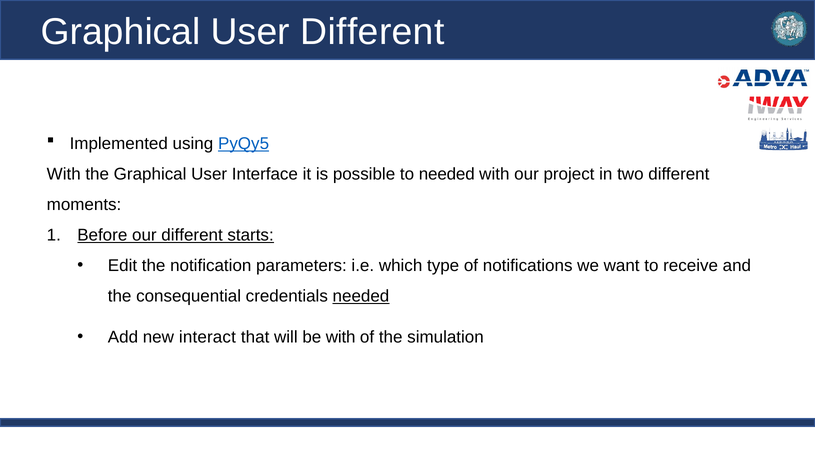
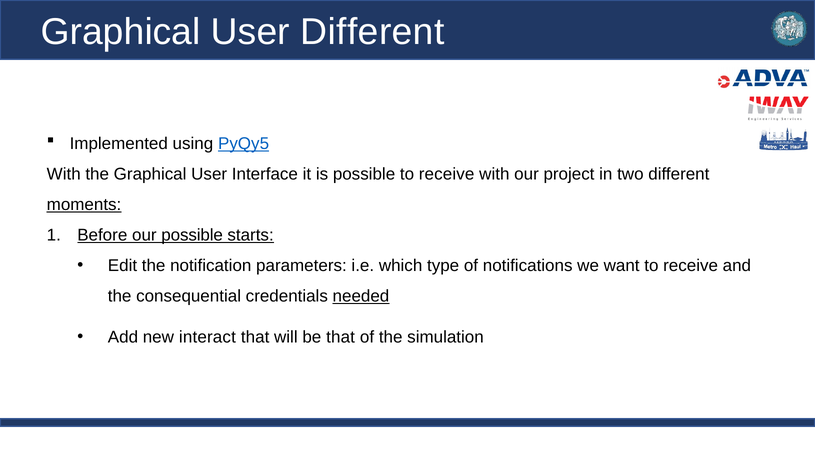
possible to needed: needed -> receive
moments underline: none -> present
our different: different -> possible
be with: with -> that
